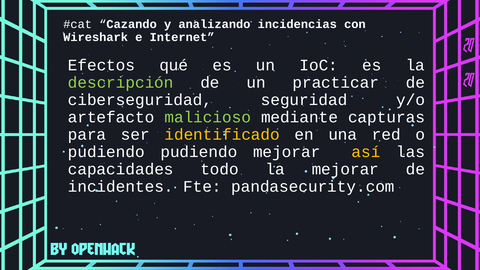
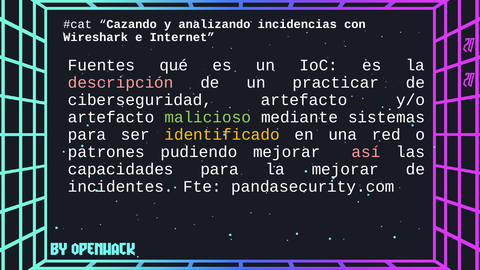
Efectos: Efectos -> Fuentes
descripción colour: light green -> pink
ciberseguridad seguridad: seguridad -> artefacto
capturas: capturas -> sistemas
pudiendo at (106, 152): pudiendo -> patrones
así colour: yellow -> pink
capacidades todo: todo -> para
